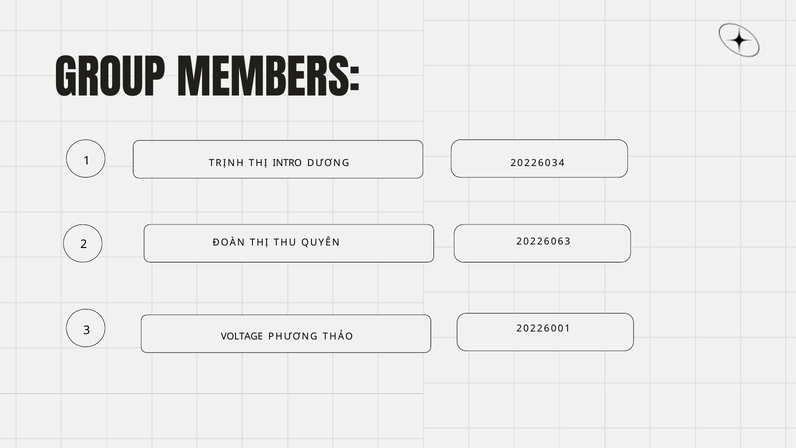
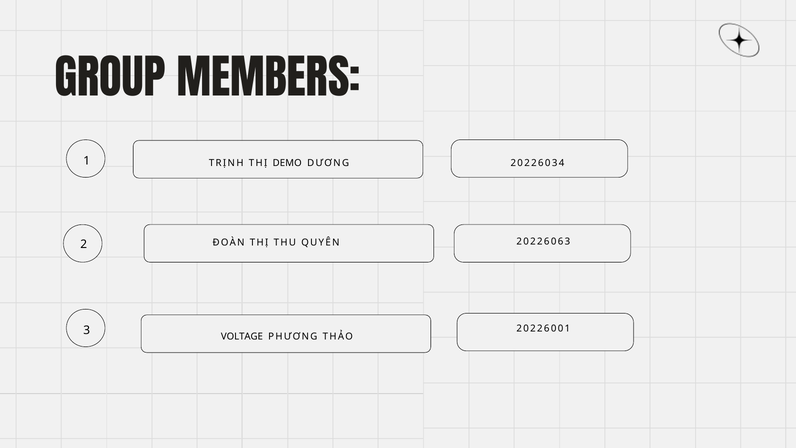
INTRO: INTRO -> DEMO
